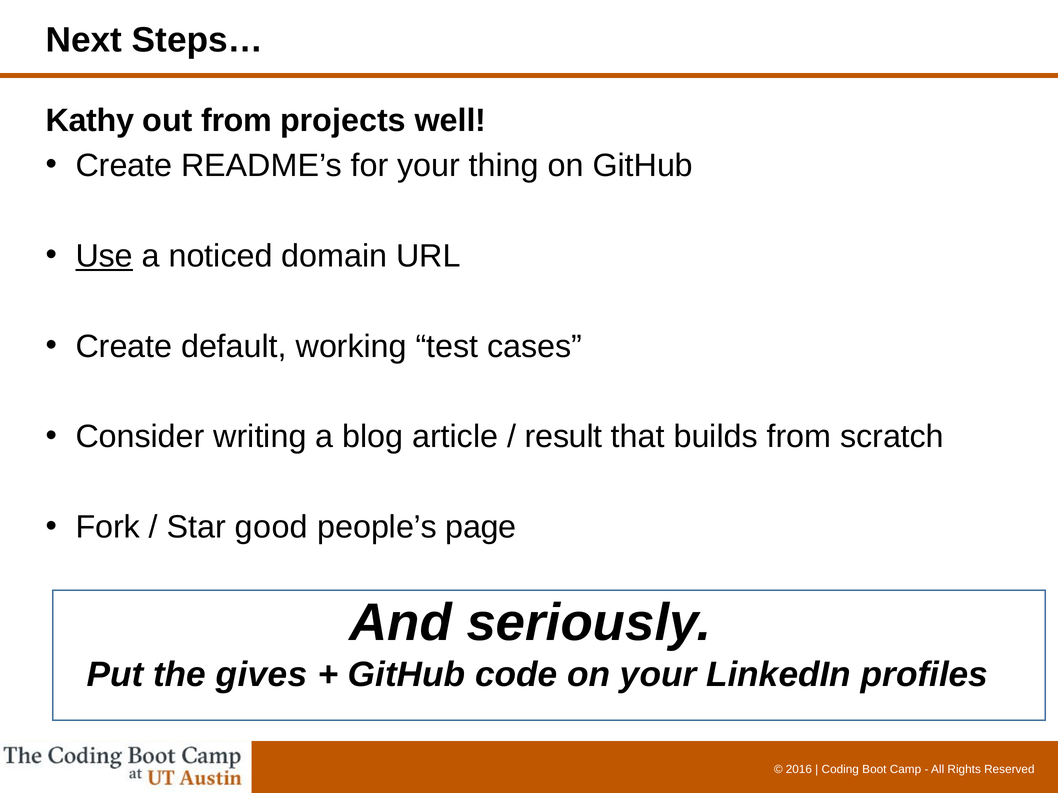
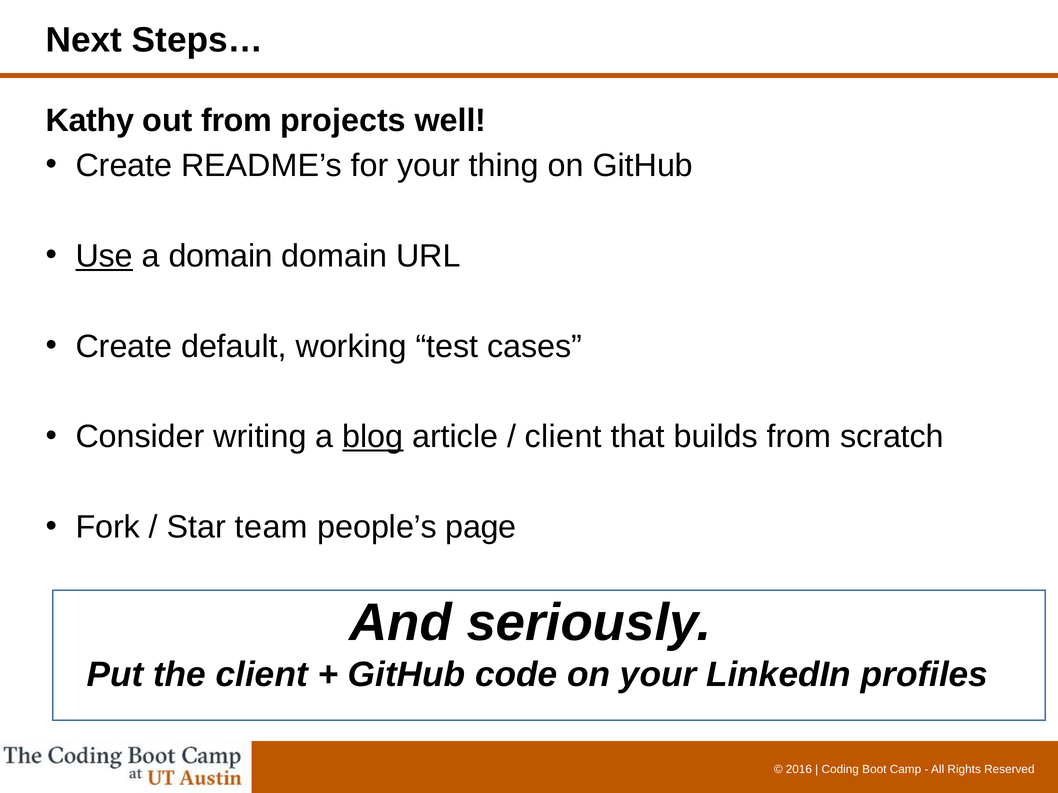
a noticed: noticed -> domain
blog underline: none -> present
result at (564, 437): result -> client
good: good -> team
the gives: gives -> client
